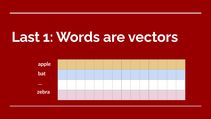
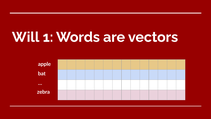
Last: Last -> Will
